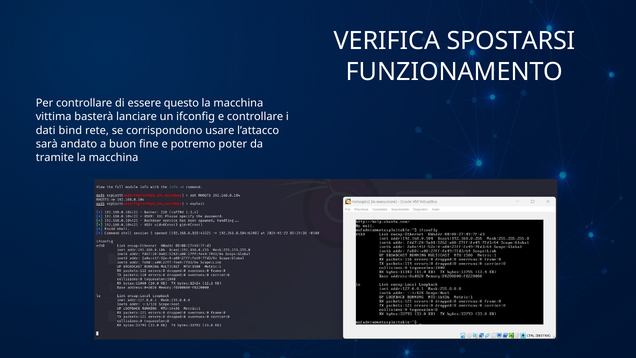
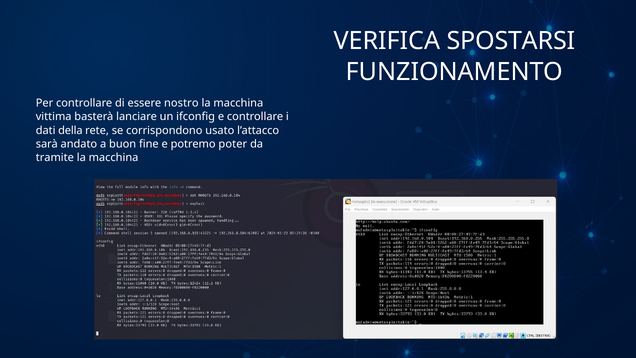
questo: questo -> nostro
bind: bind -> della
usare: usare -> usato
